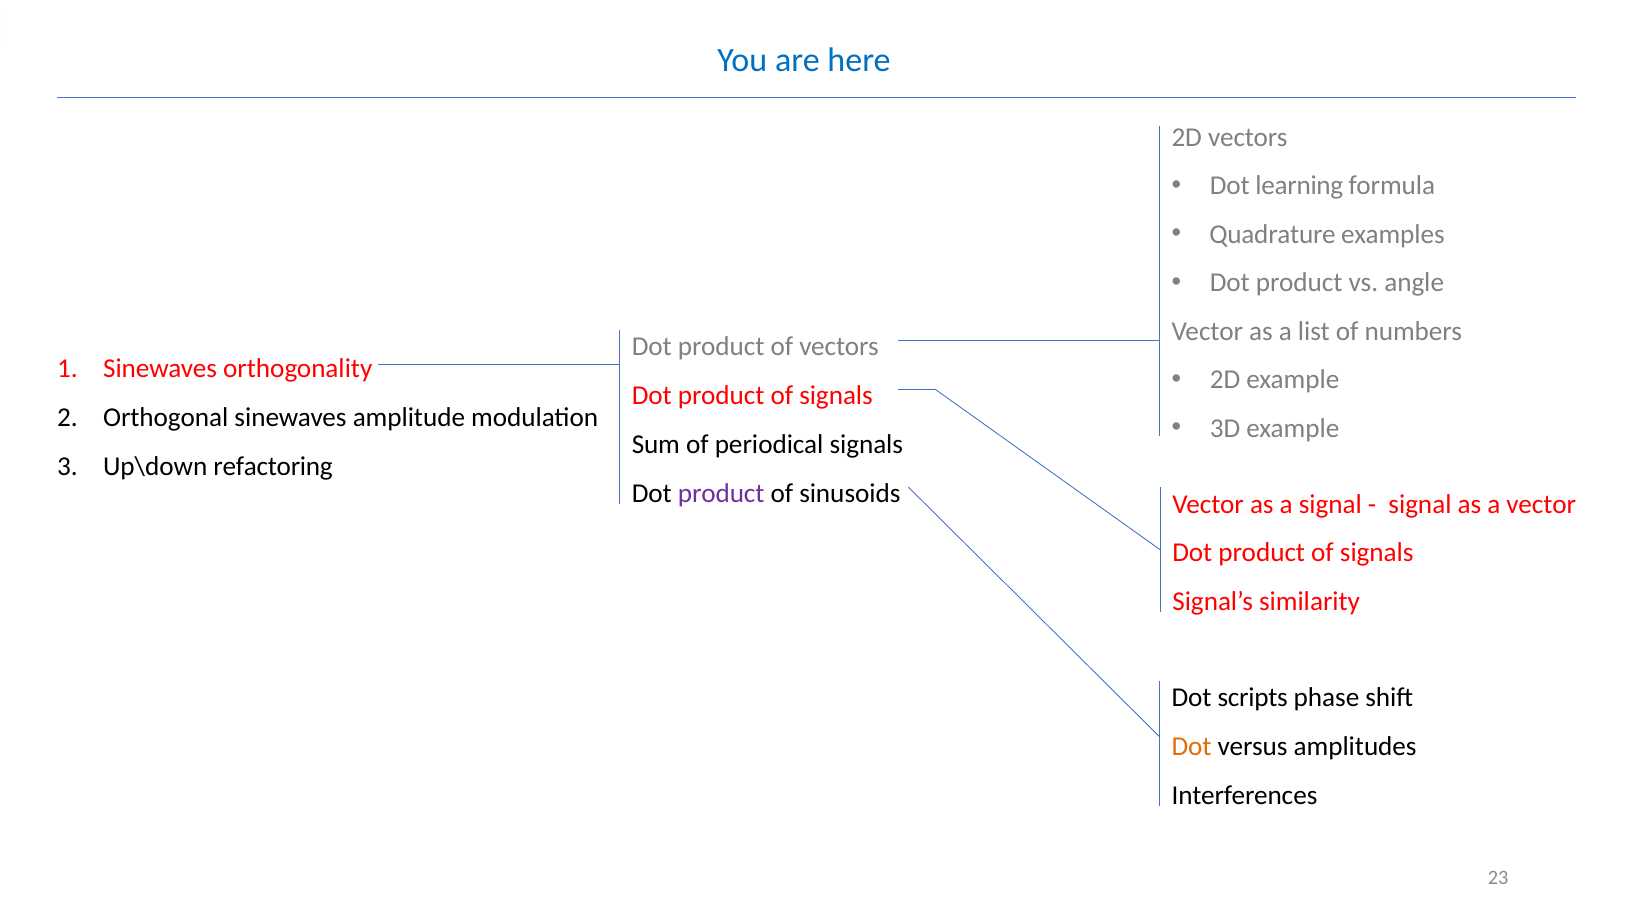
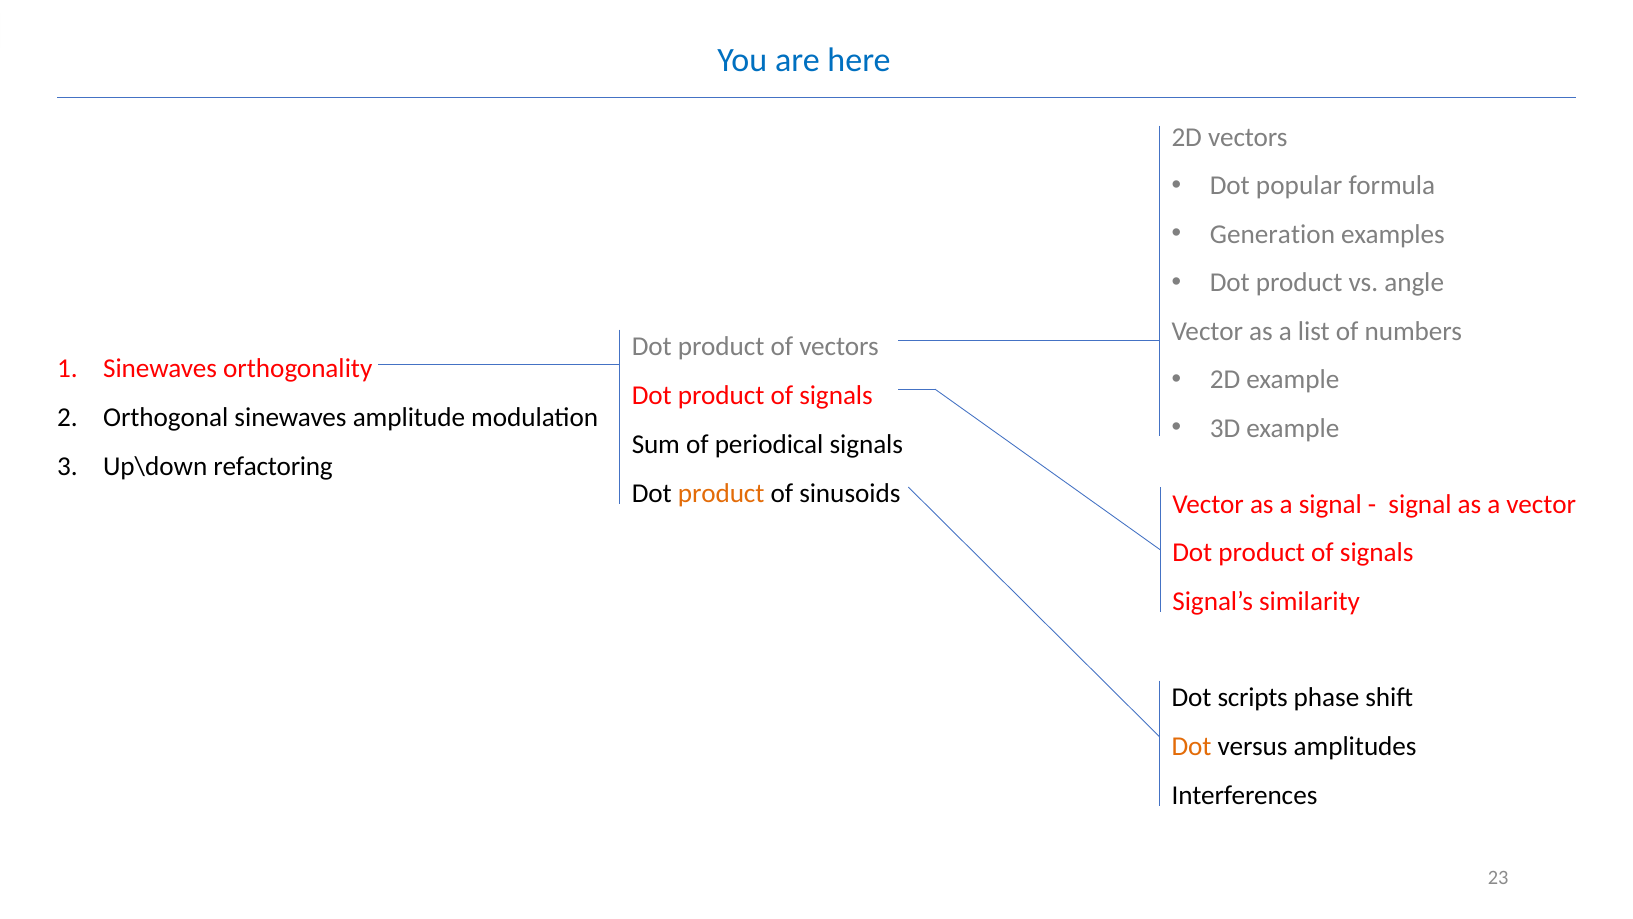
learning: learning -> popular
Quadrature: Quadrature -> Generation
product at (721, 494) colour: purple -> orange
